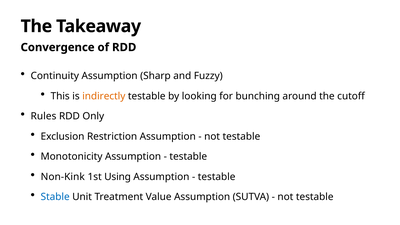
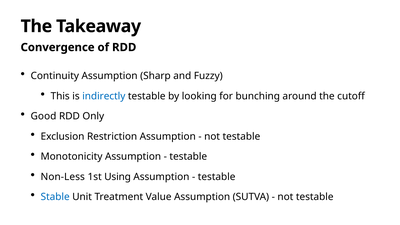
indirectly colour: orange -> blue
Rules: Rules -> Good
Non-Kink: Non-Kink -> Non-Less
